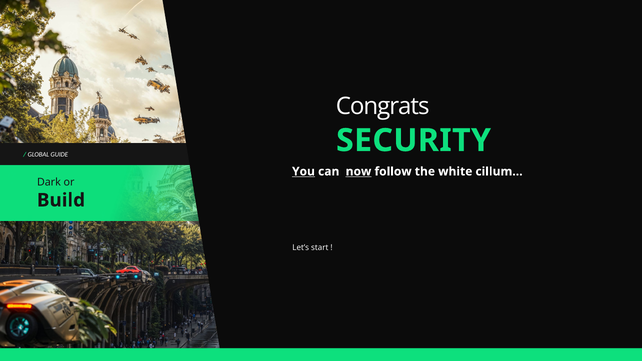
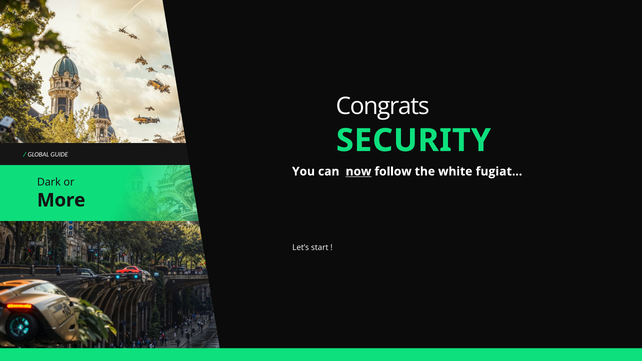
You underline: present -> none
cillum…: cillum… -> fugiat…
Build: Build -> More
